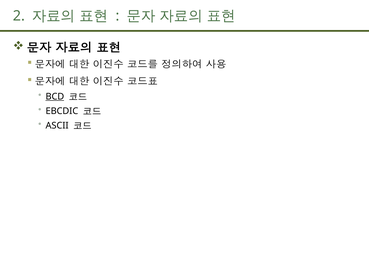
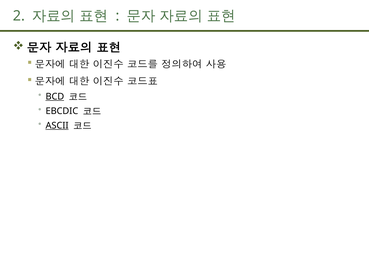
ASCII underline: none -> present
